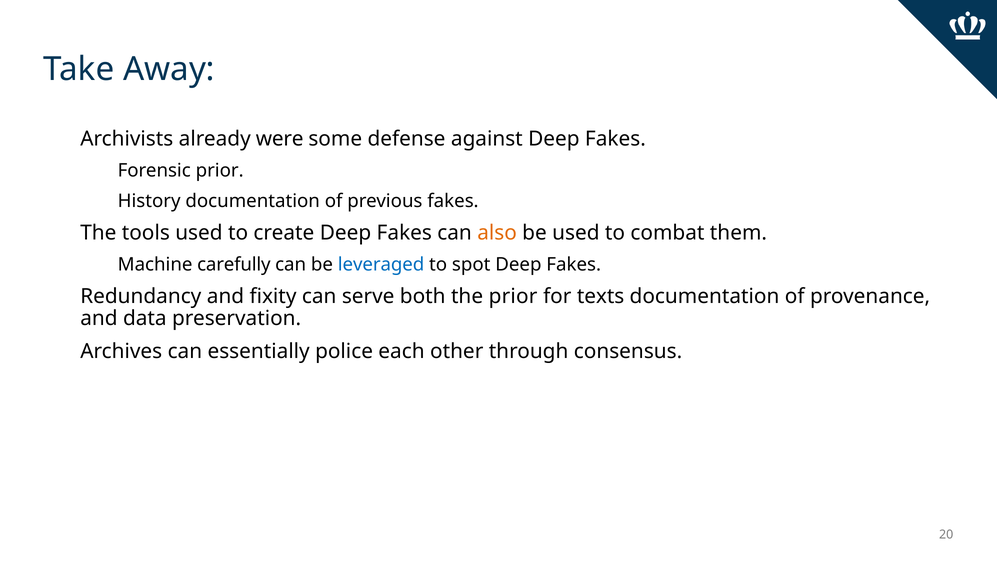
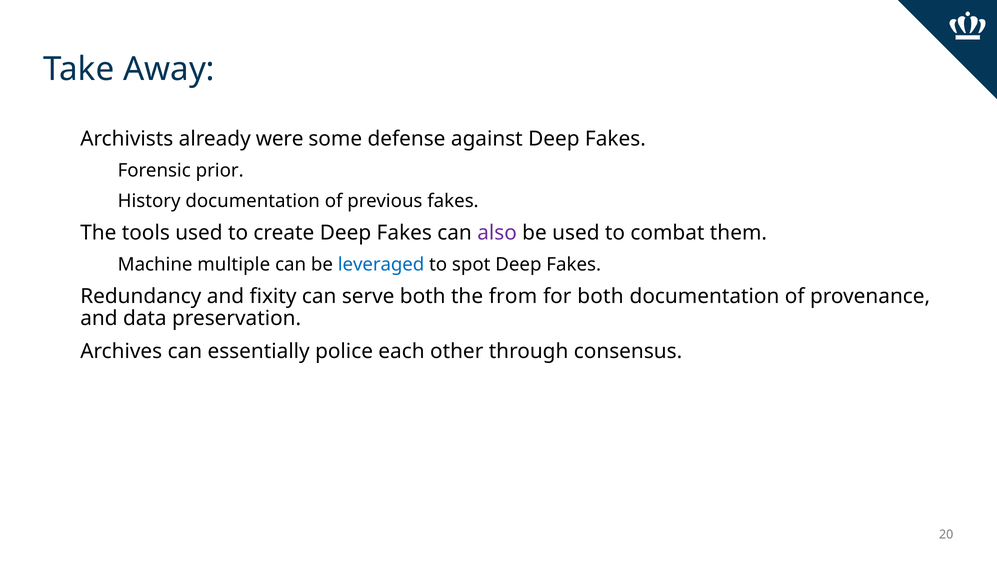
also colour: orange -> purple
carefully: carefully -> multiple
the prior: prior -> from
for texts: texts -> both
